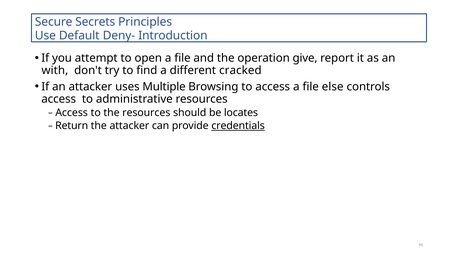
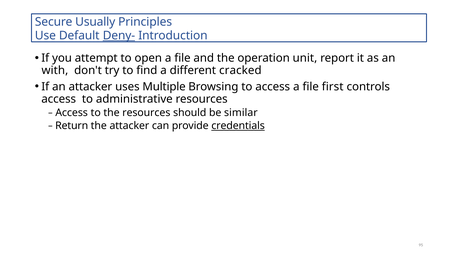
Secrets: Secrets -> Usually
Deny- underline: none -> present
give: give -> unit
else: else -> first
locates: locates -> similar
